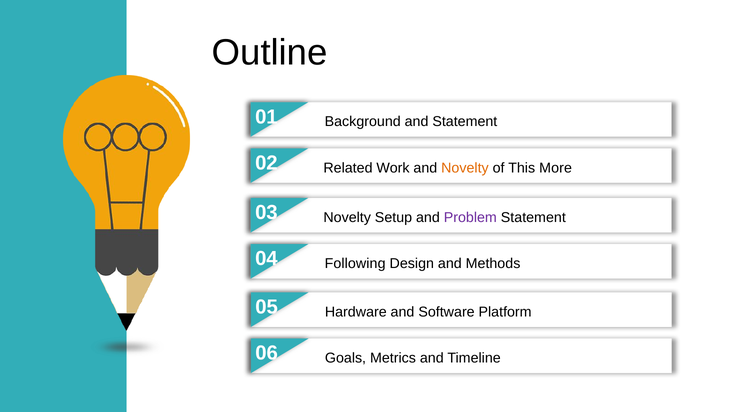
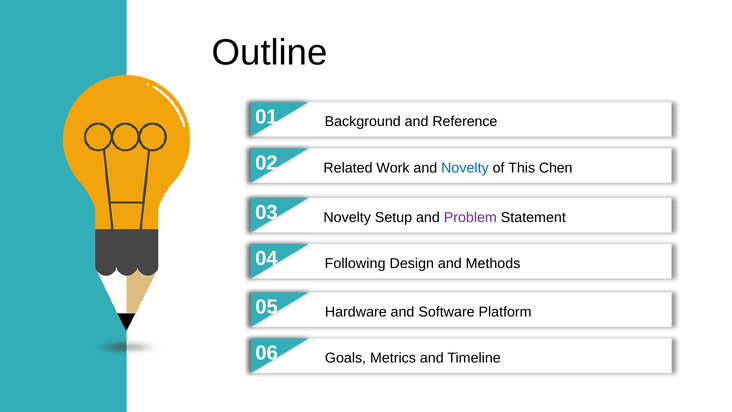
and Statement: Statement -> Reference
Novelty at (465, 168) colour: orange -> blue
More: More -> Chen
